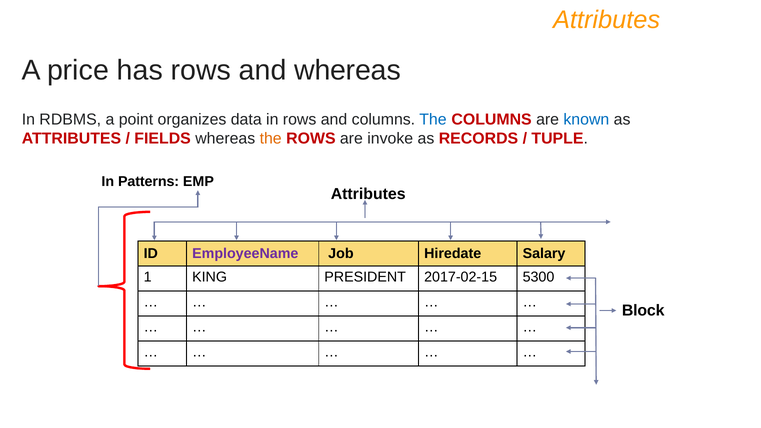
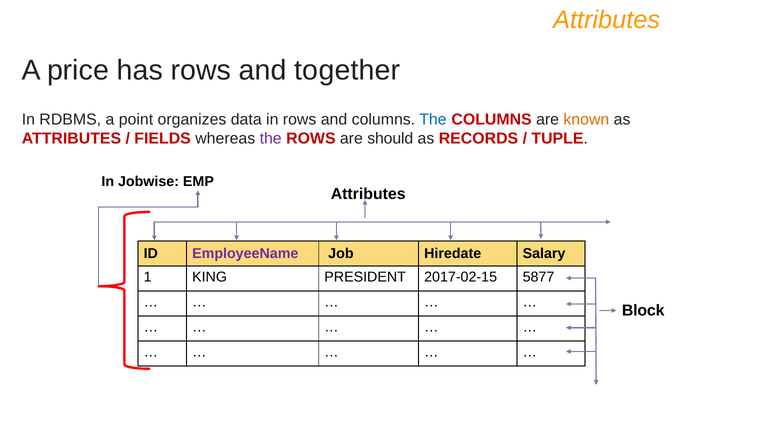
and whereas: whereas -> together
known colour: blue -> orange
the at (271, 139) colour: orange -> purple
invoke: invoke -> should
Patterns: Patterns -> Jobwise
5300: 5300 -> 5877
